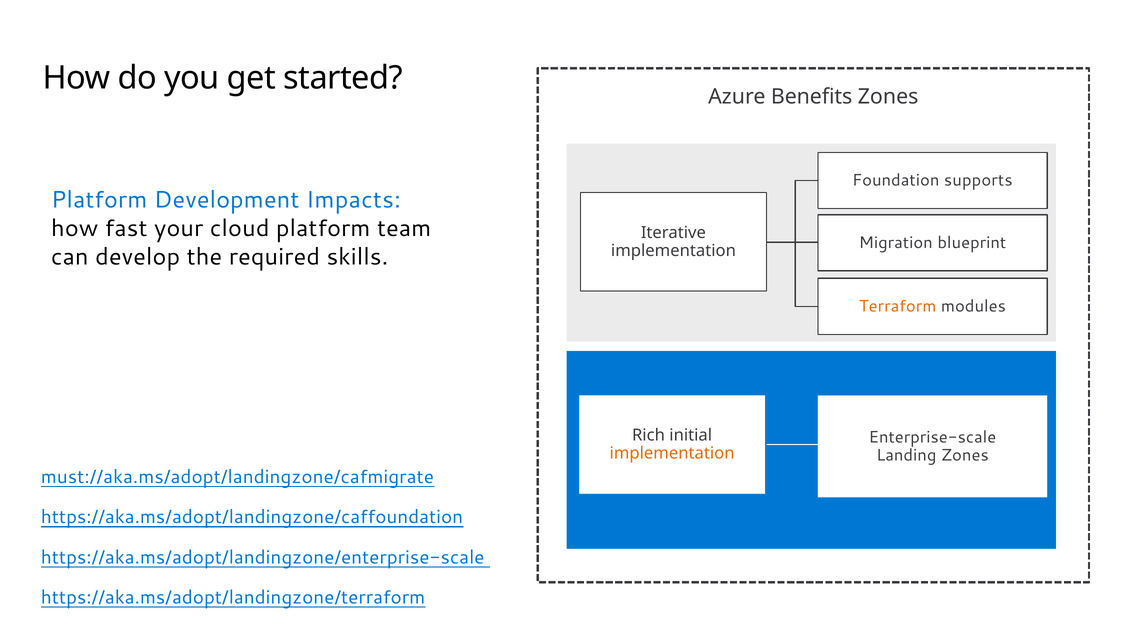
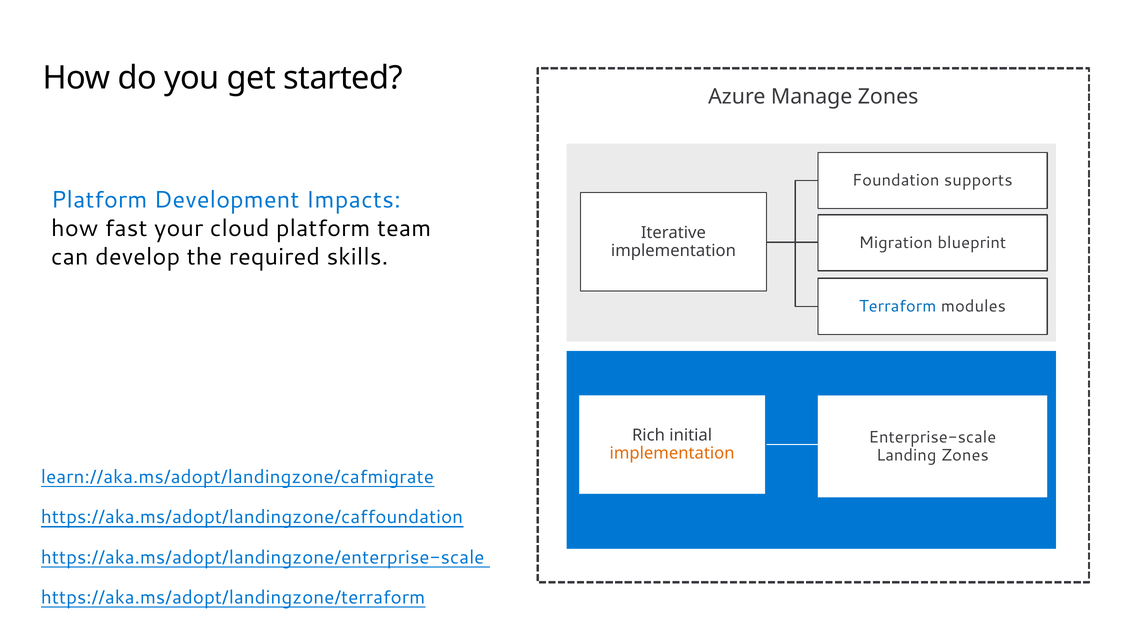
Benefits: Benefits -> Manage
Terraform colour: orange -> blue
must://aka.ms/adopt/landingzone/cafmigrate: must://aka.ms/adopt/landingzone/cafmigrate -> learn://aka.ms/adopt/landingzone/cafmigrate
